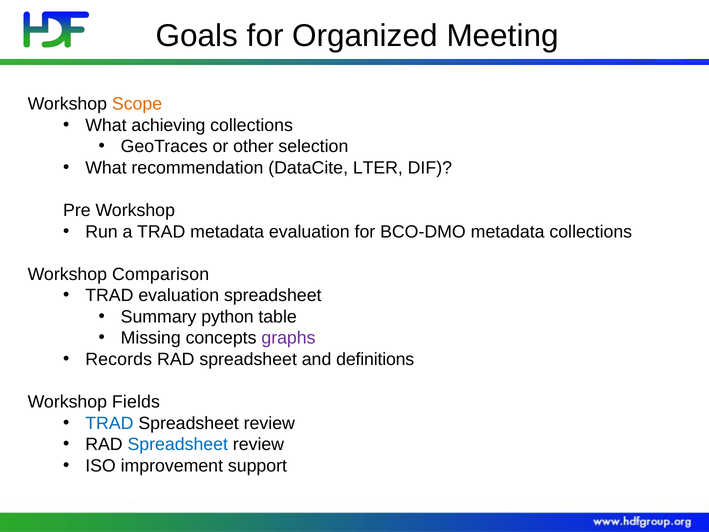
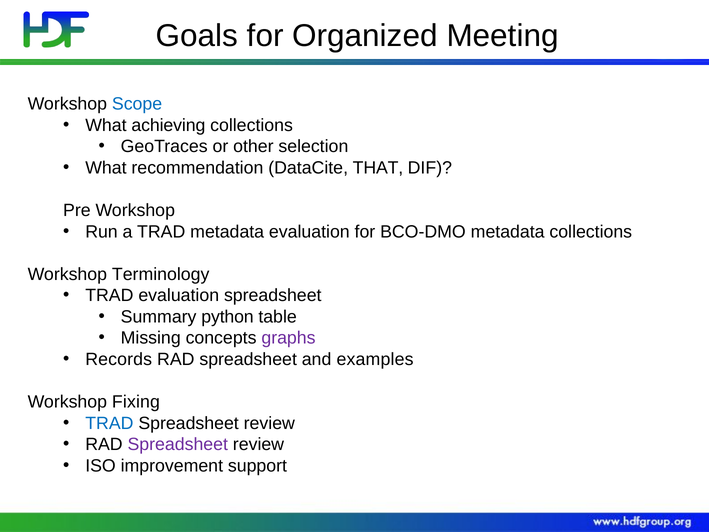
Scope colour: orange -> blue
LTER: LTER -> THAT
Comparison: Comparison -> Terminology
definitions: definitions -> examples
Fields: Fields -> Fixing
Spreadsheet at (178, 444) colour: blue -> purple
